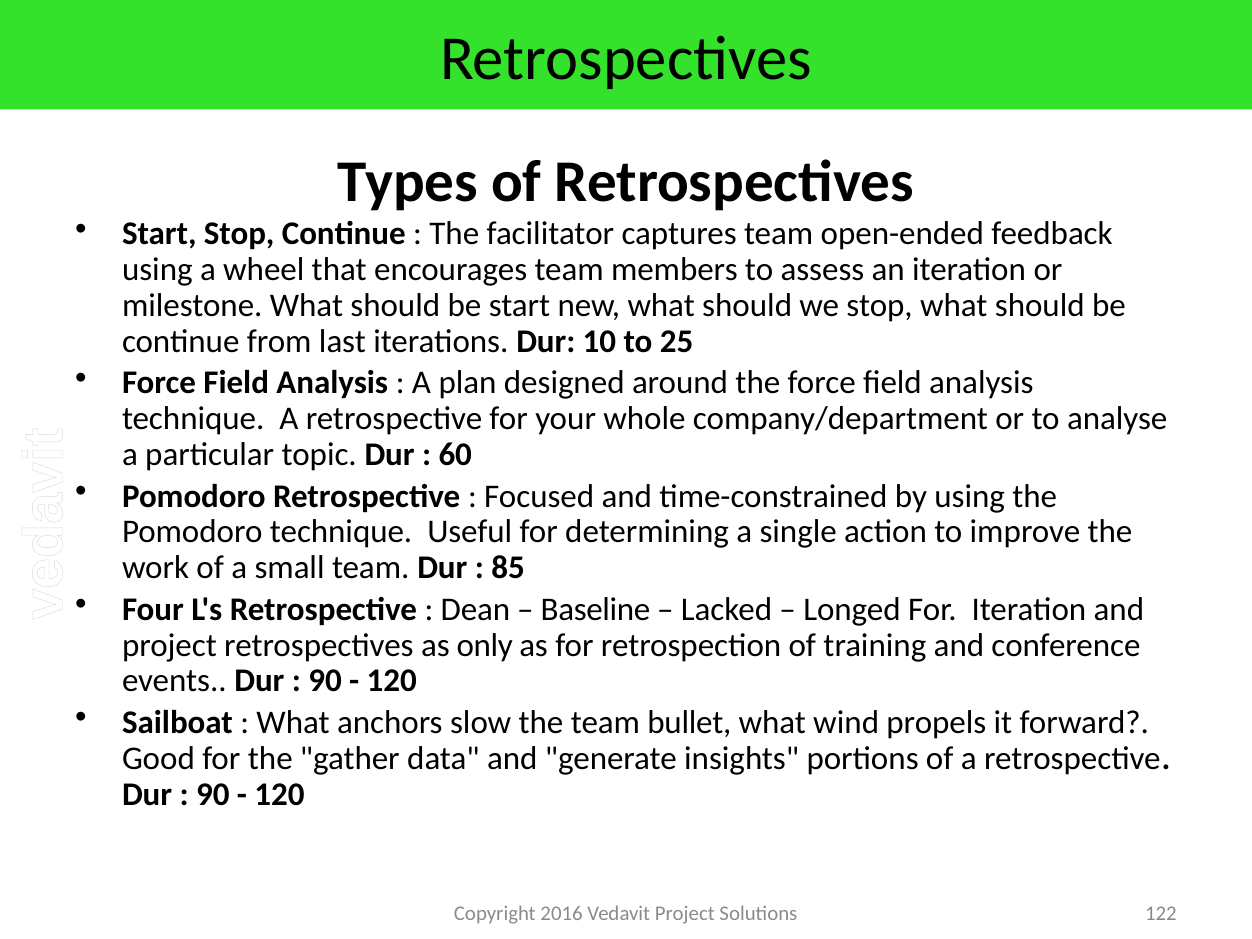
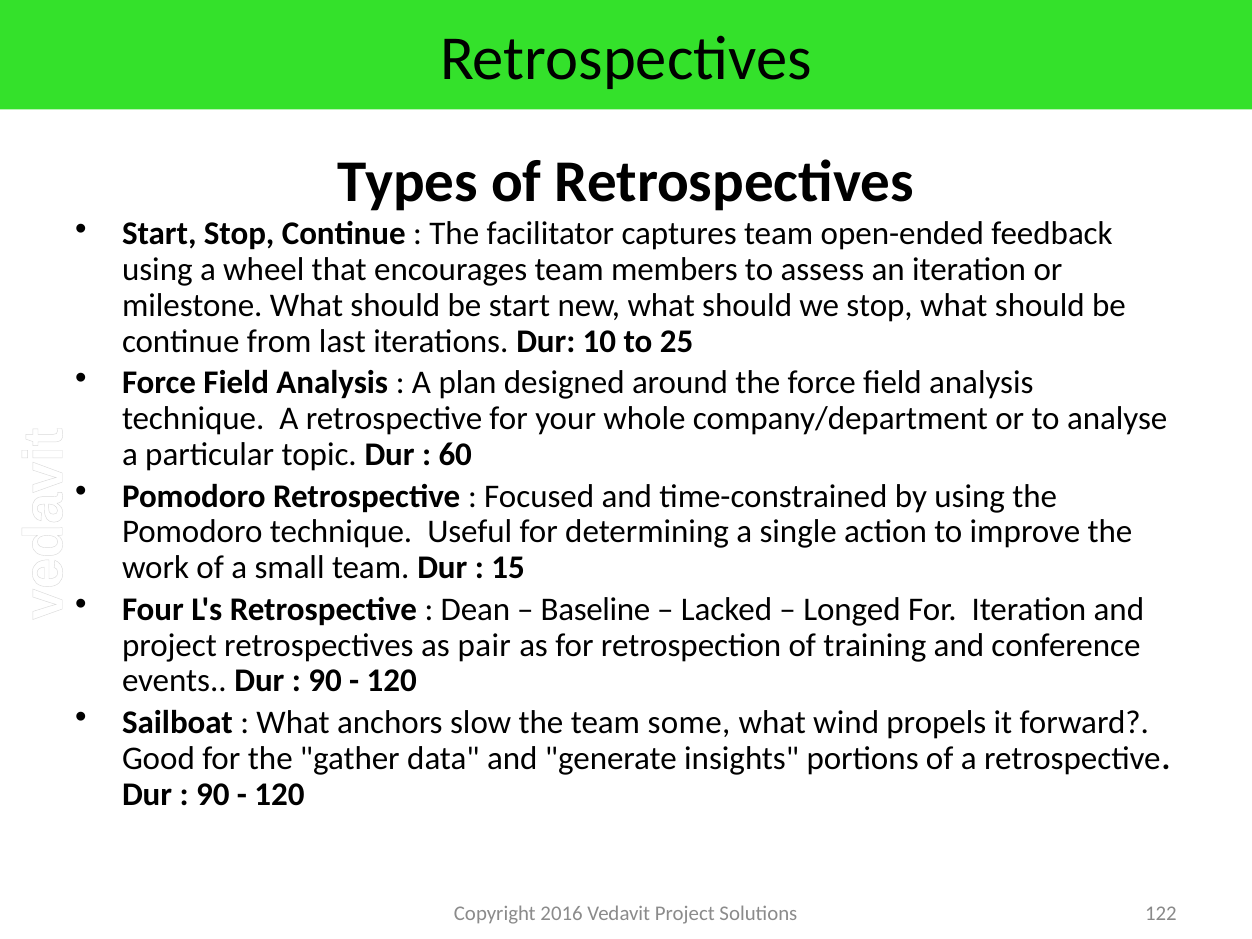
85: 85 -> 15
only: only -> pair
bullet: bullet -> some
